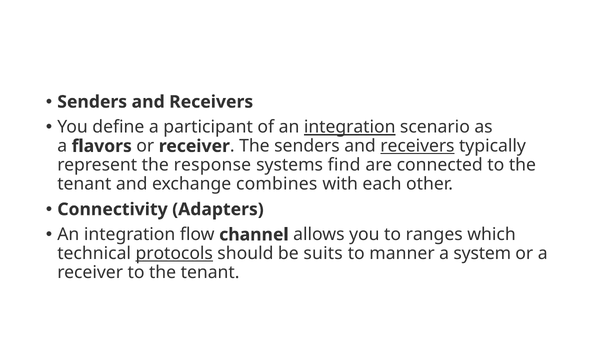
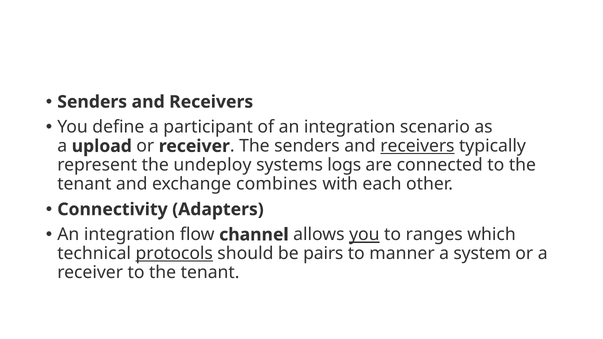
integration at (350, 127) underline: present -> none
flavors: flavors -> upload
response: response -> undeploy
find: find -> logs
you at (364, 235) underline: none -> present
suits: suits -> pairs
